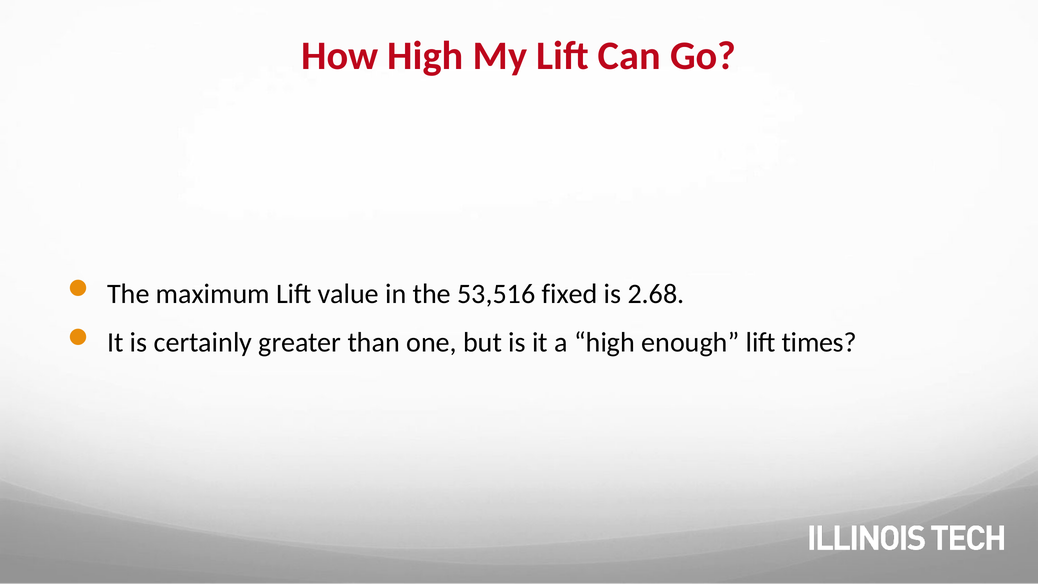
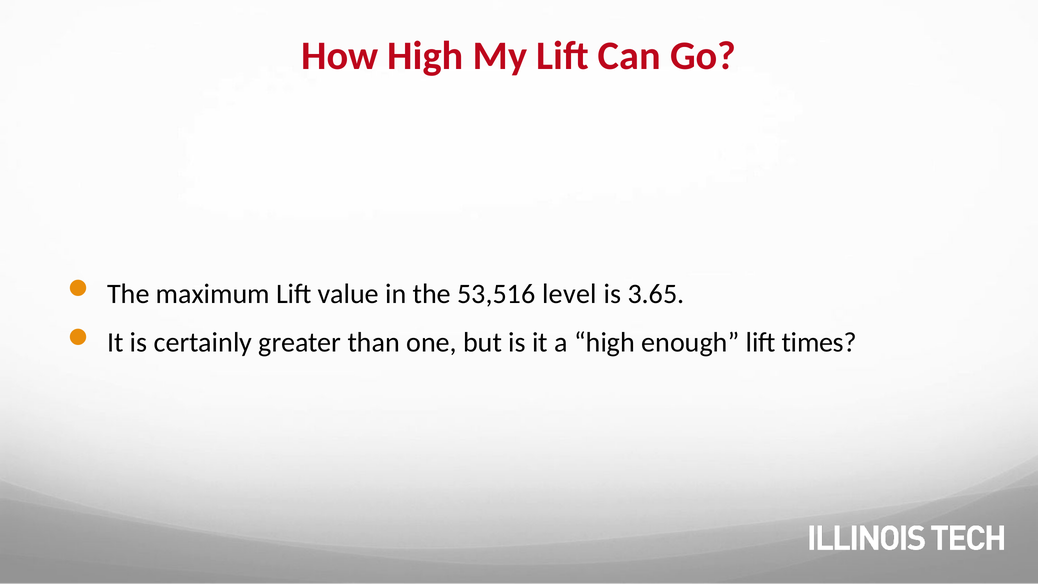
fixed: fixed -> level
2.68: 2.68 -> 3.65
